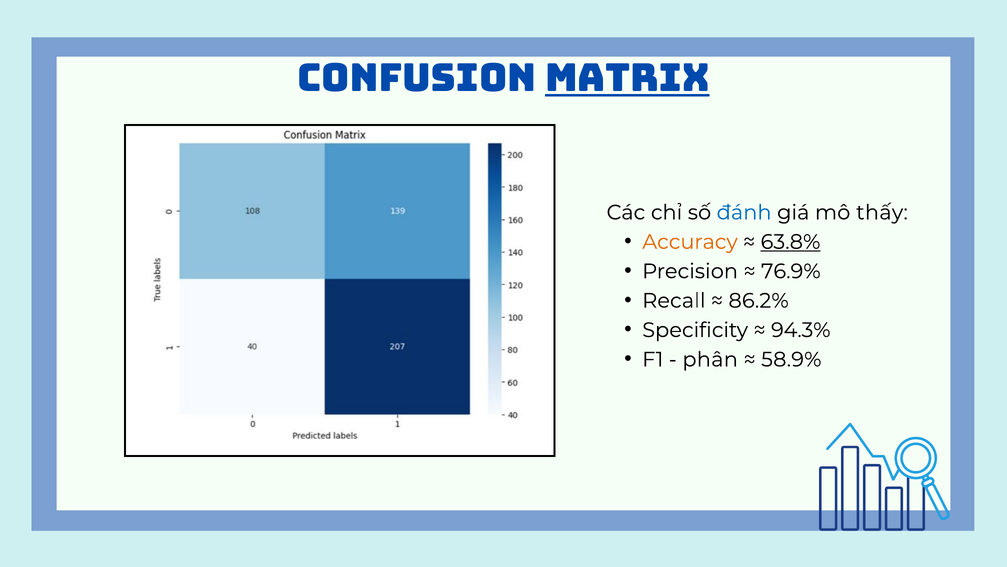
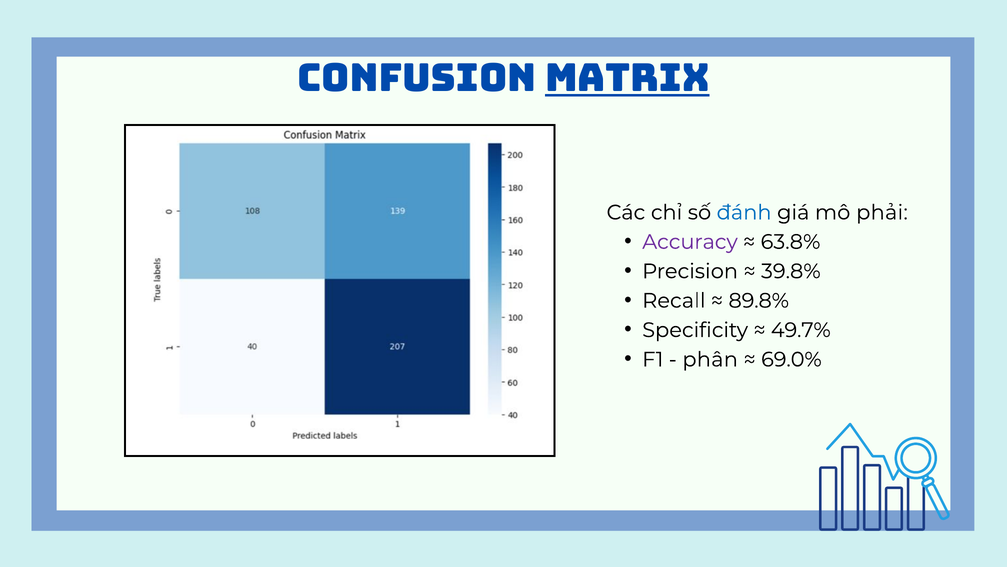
thấy: thấy -> phải
Accuracy colour: orange -> purple
63.8% underline: present -> none
76.9%: 76.9% -> 39.8%
86.2%: 86.2% -> 89.8%
94.3%: 94.3% -> 49.7%
58.9%: 58.9% -> 69.0%
